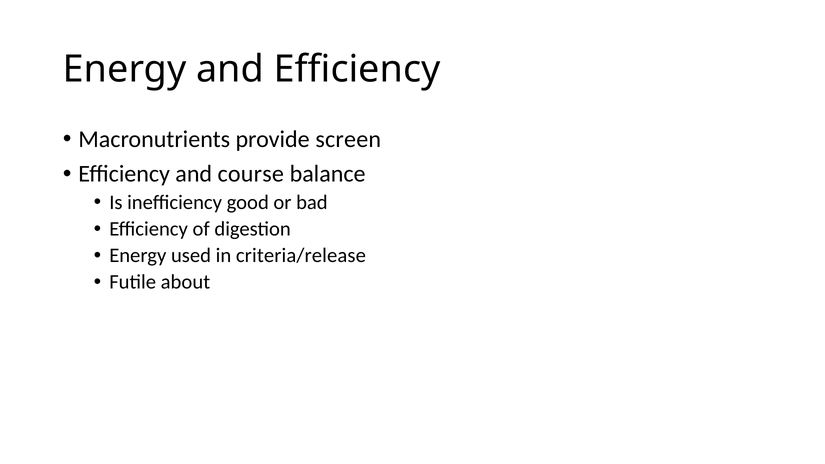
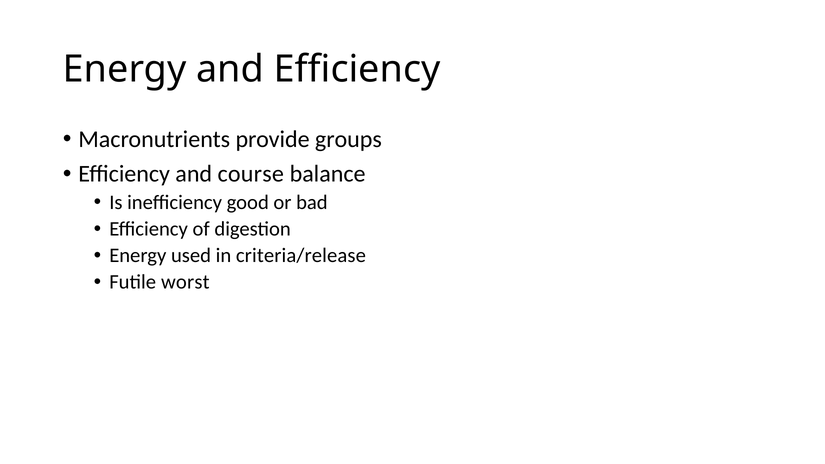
screen: screen -> groups
about: about -> worst
